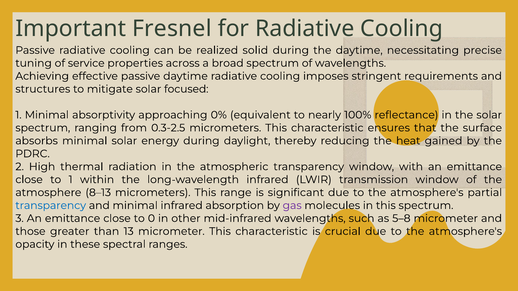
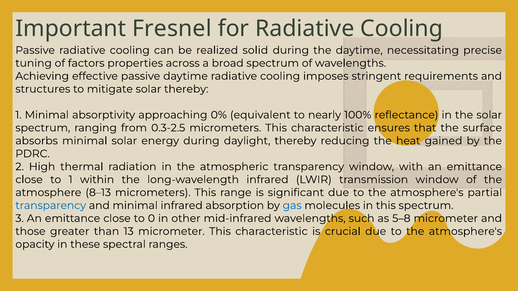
service: service -> factors
solar focused: focused -> thereby
gas colour: purple -> blue
